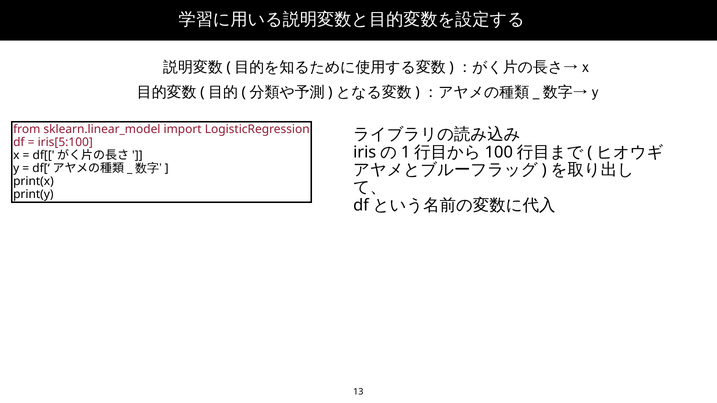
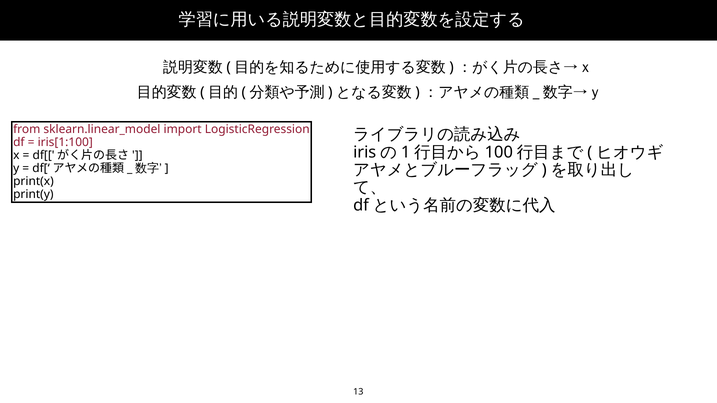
iris[5:100: iris[5:100 -> iris[1:100
